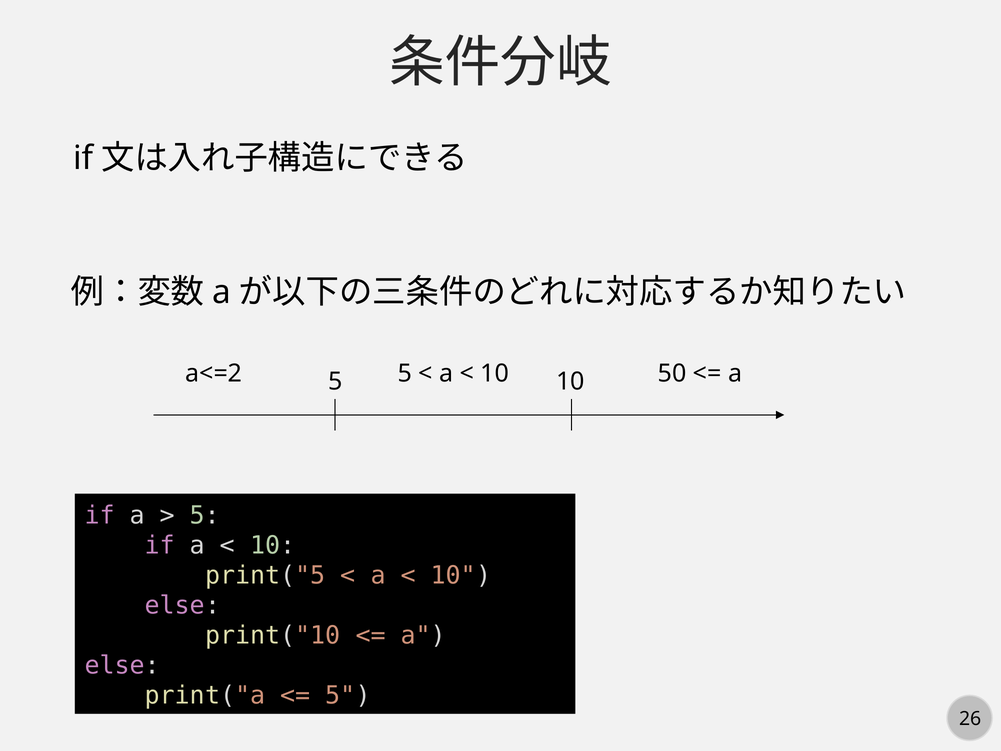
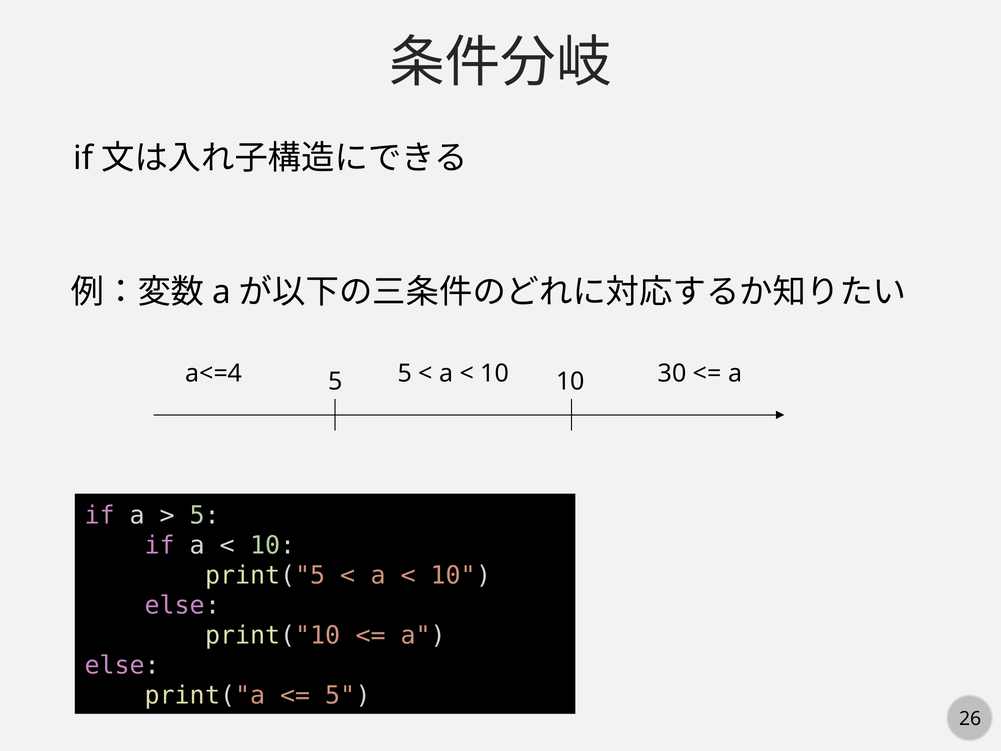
a<=2: a<=2 -> a<=4
50: 50 -> 30
